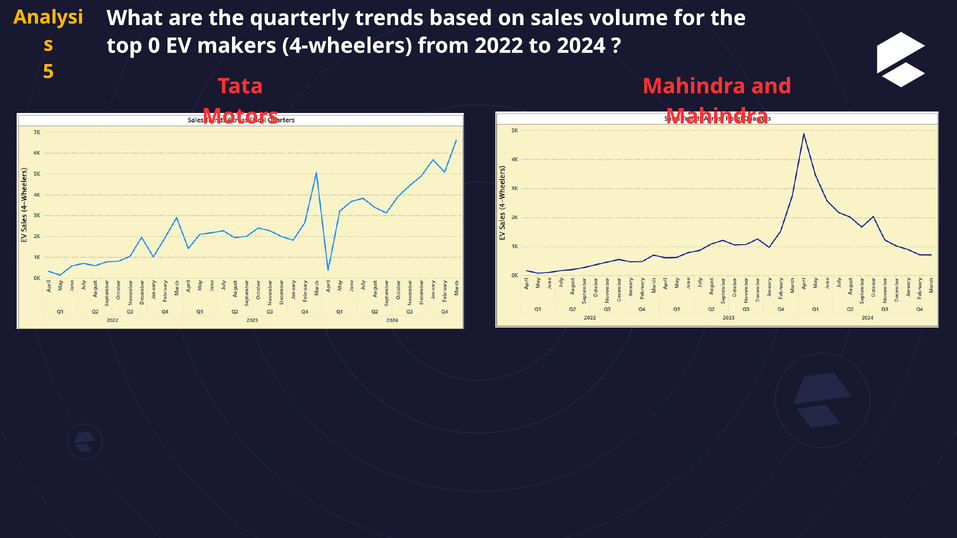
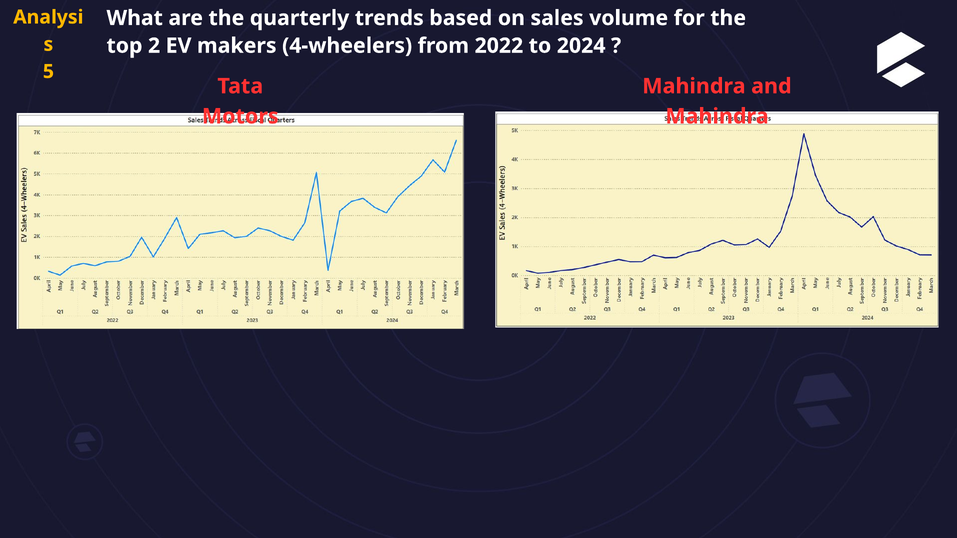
0: 0 -> 2
